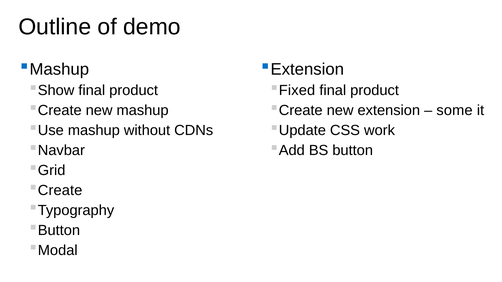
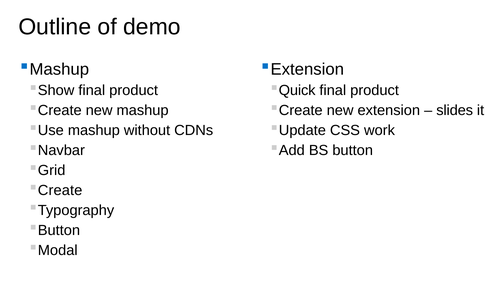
Fixed: Fixed -> Quick
some: some -> slides
